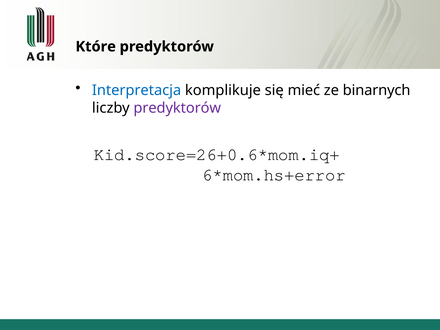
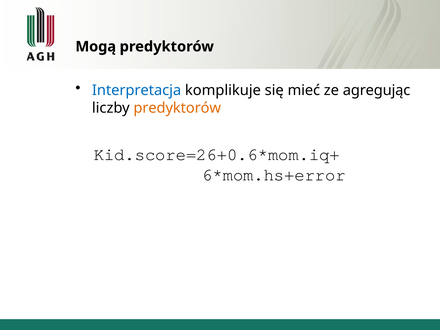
Które: Które -> Mogą
binarnych: binarnych -> agregując
predyktorów at (177, 108) colour: purple -> orange
